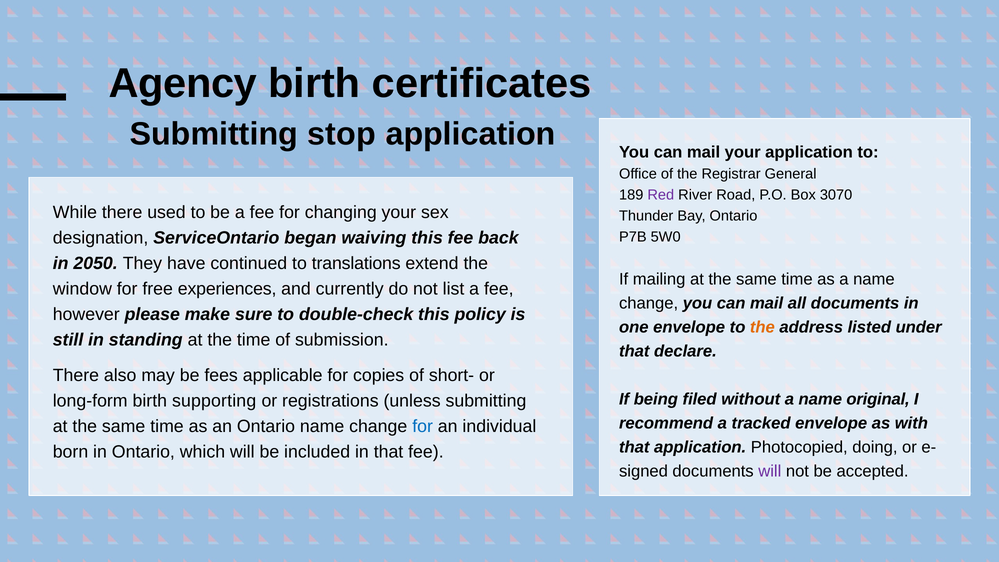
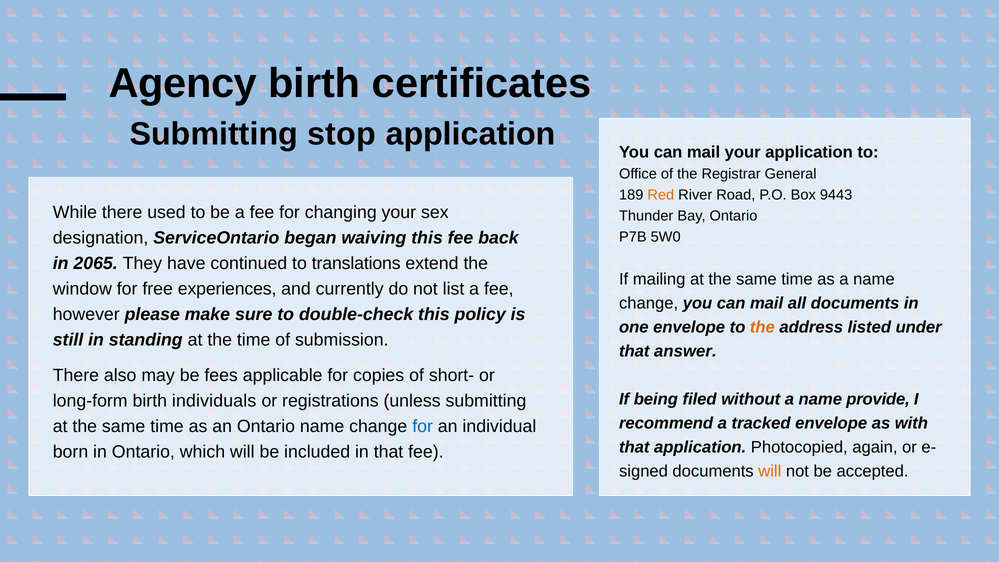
Red colour: purple -> orange
3070: 3070 -> 9443
2050: 2050 -> 2065
declare: declare -> answer
original: original -> provide
supporting: supporting -> individuals
doing: doing -> again
will at (770, 471) colour: purple -> orange
